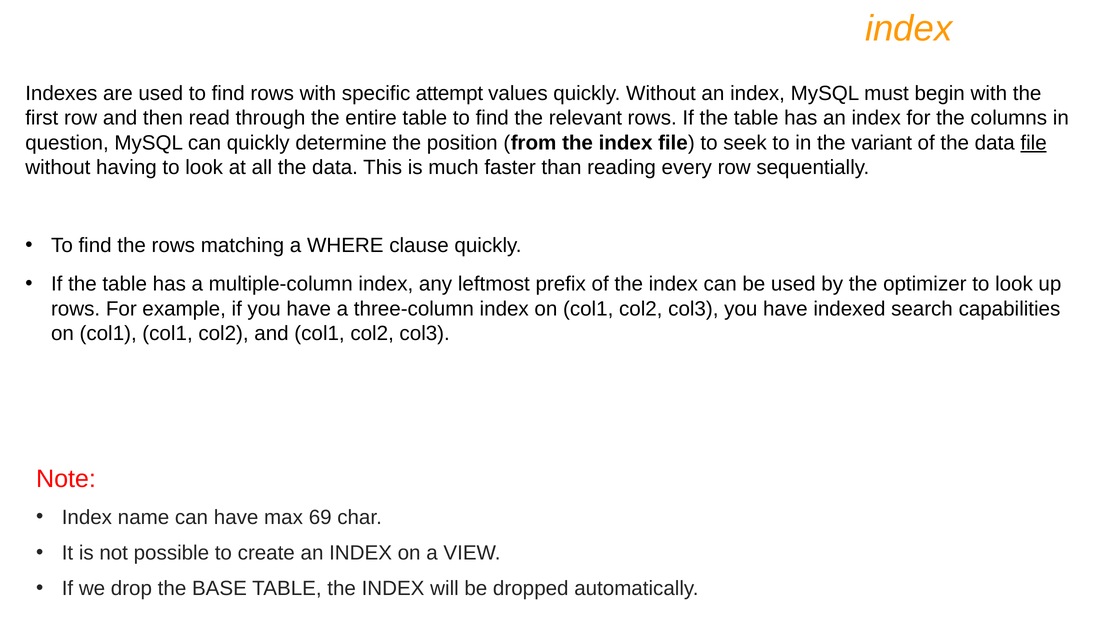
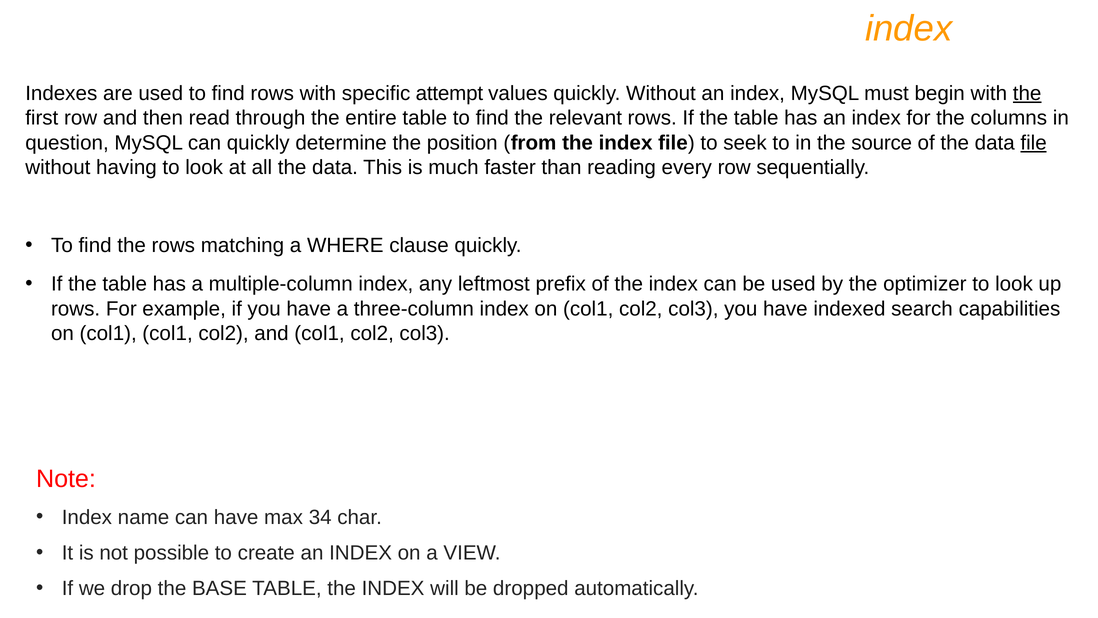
the at (1027, 93) underline: none -> present
variant: variant -> source
69: 69 -> 34
